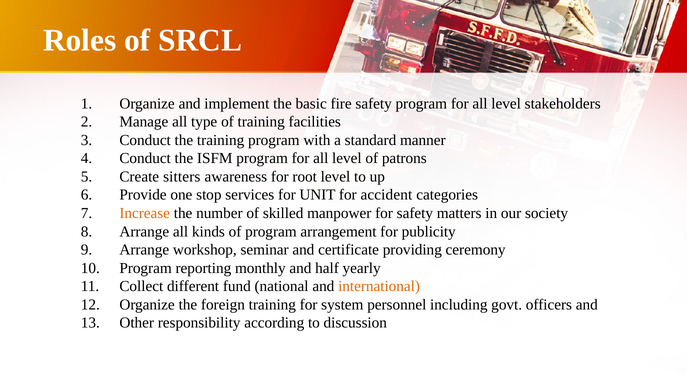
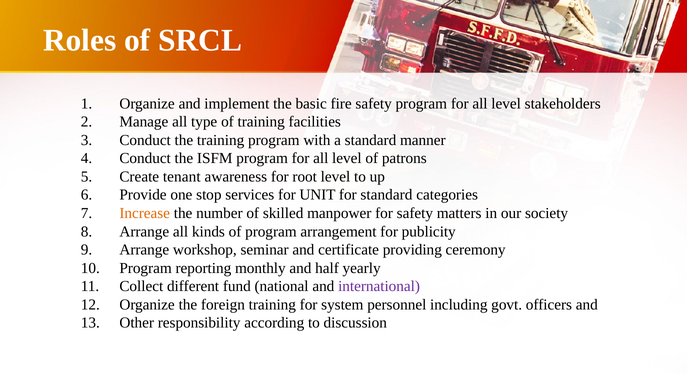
sitters: sitters -> tenant
for accident: accident -> standard
international colour: orange -> purple
